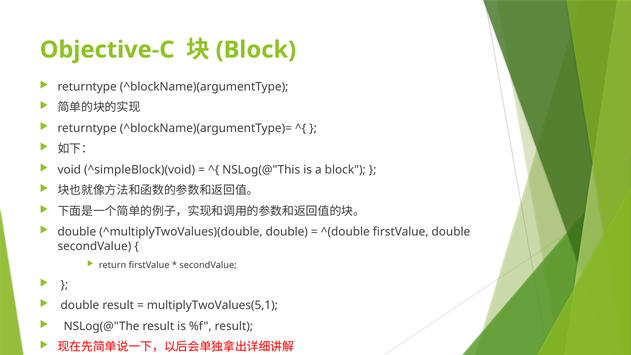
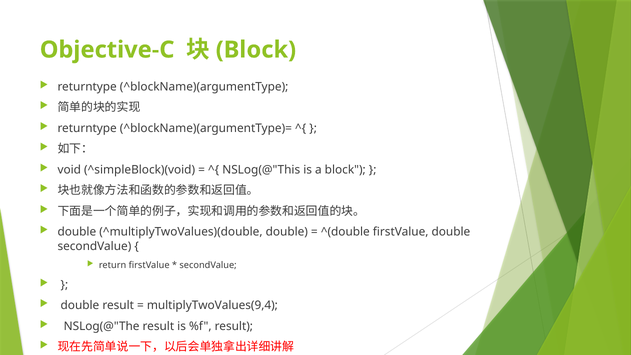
multiplyTwoValues(5,1: multiplyTwoValues(5,1 -> multiplyTwoValues(9,4
